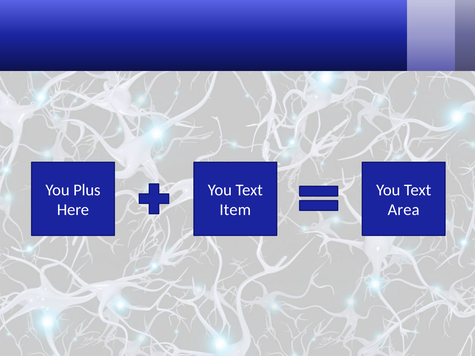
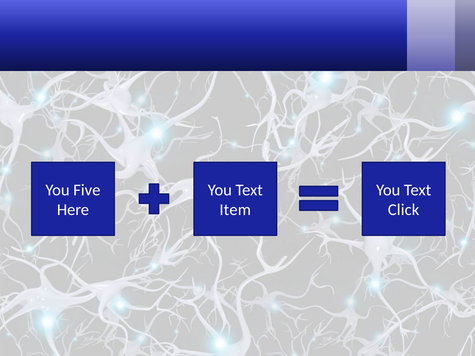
Plus: Plus -> Five
Area: Area -> Click
